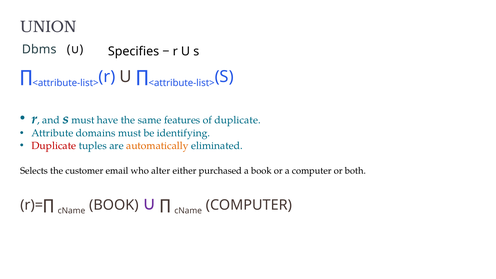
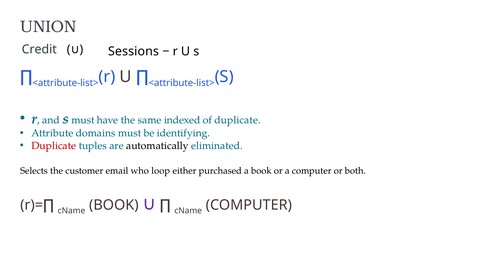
Specifies: Specifies -> Sessions
Dbms: Dbms -> Credit
features: features -> indexed
automatically colour: orange -> black
alter: alter -> loop
